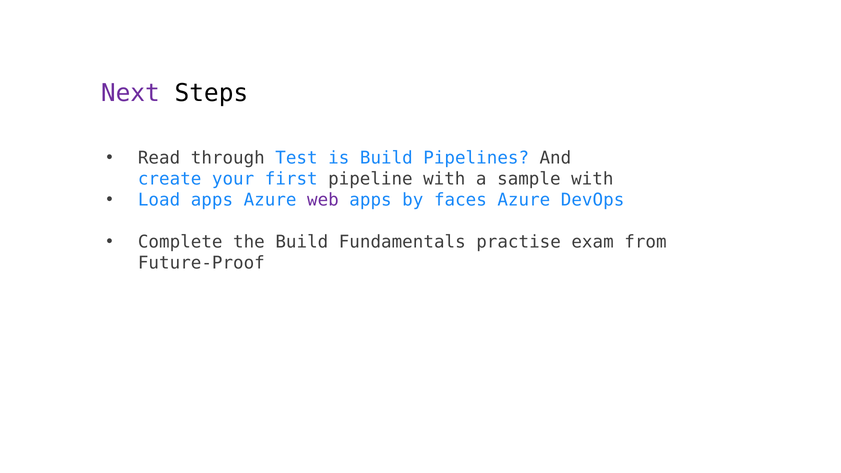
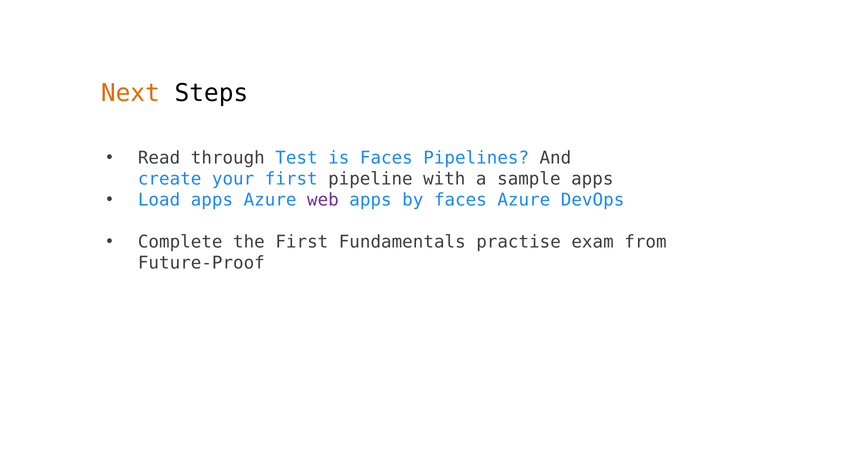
Next colour: purple -> orange
is Build: Build -> Faces
sample with: with -> apps
the Build: Build -> First
